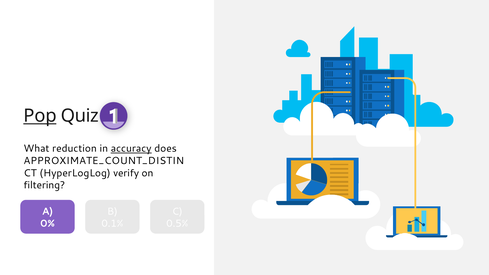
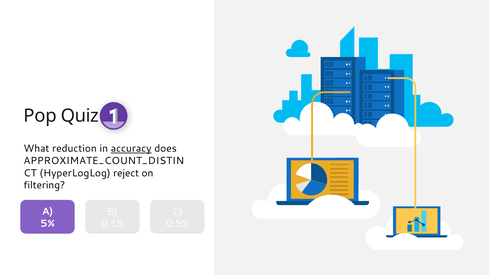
Pop underline: present -> none
verify: verify -> reject
0%: 0% -> 5%
